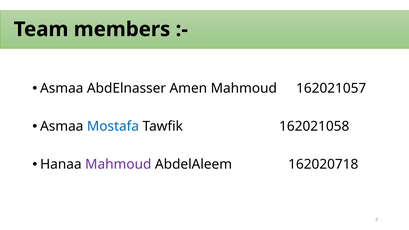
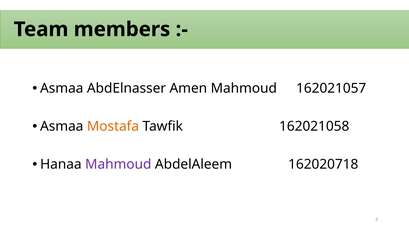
Mostafa colour: blue -> orange
